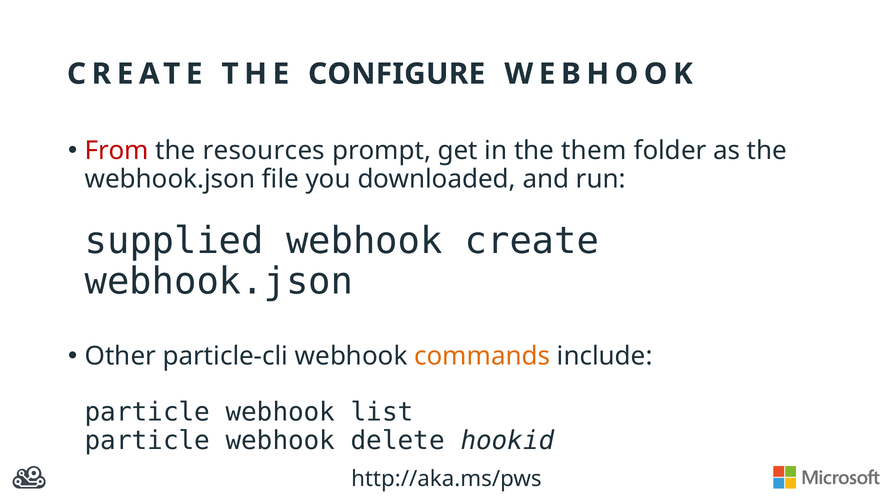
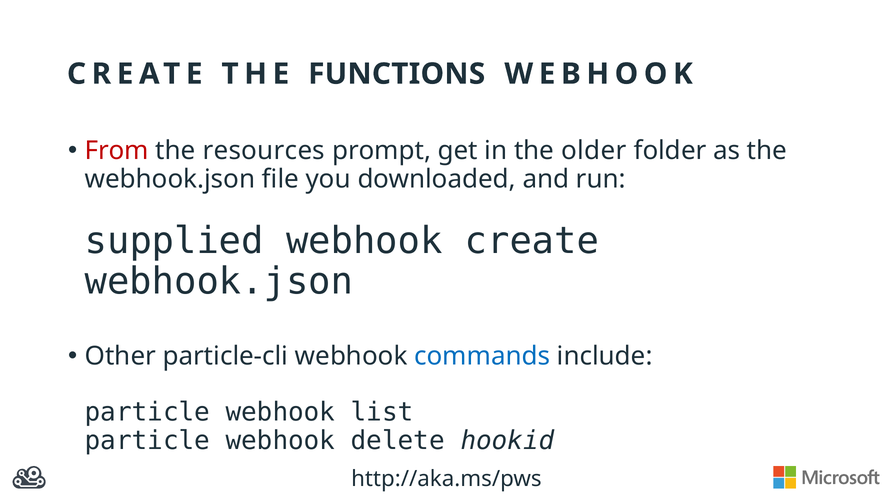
CONFIGURE: CONFIGURE -> FUNCTIONS
them: them -> older
commands colour: orange -> blue
